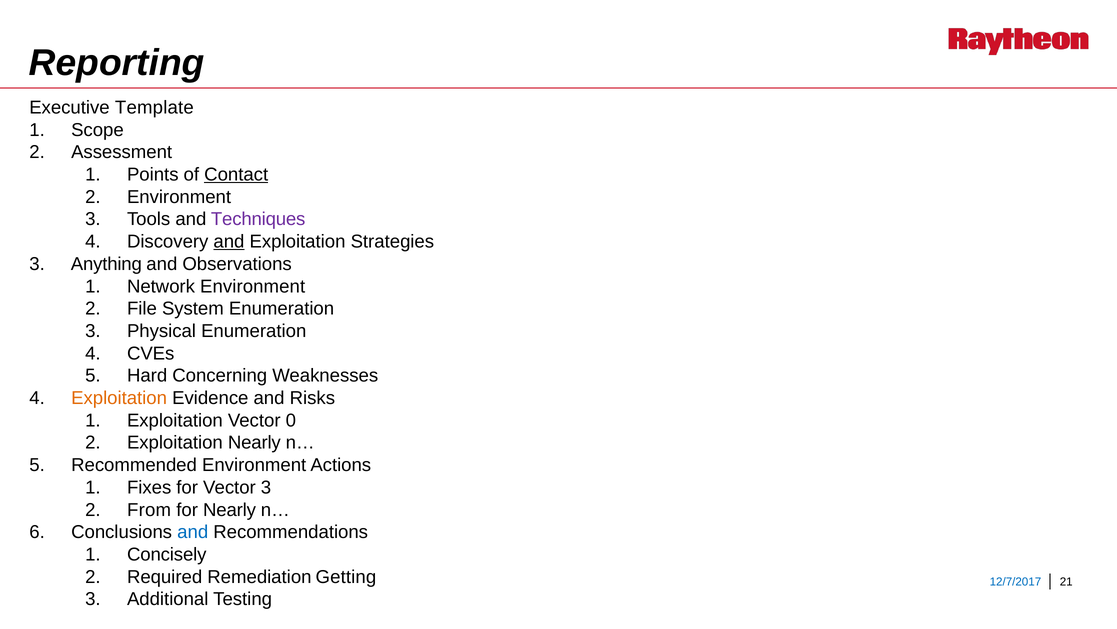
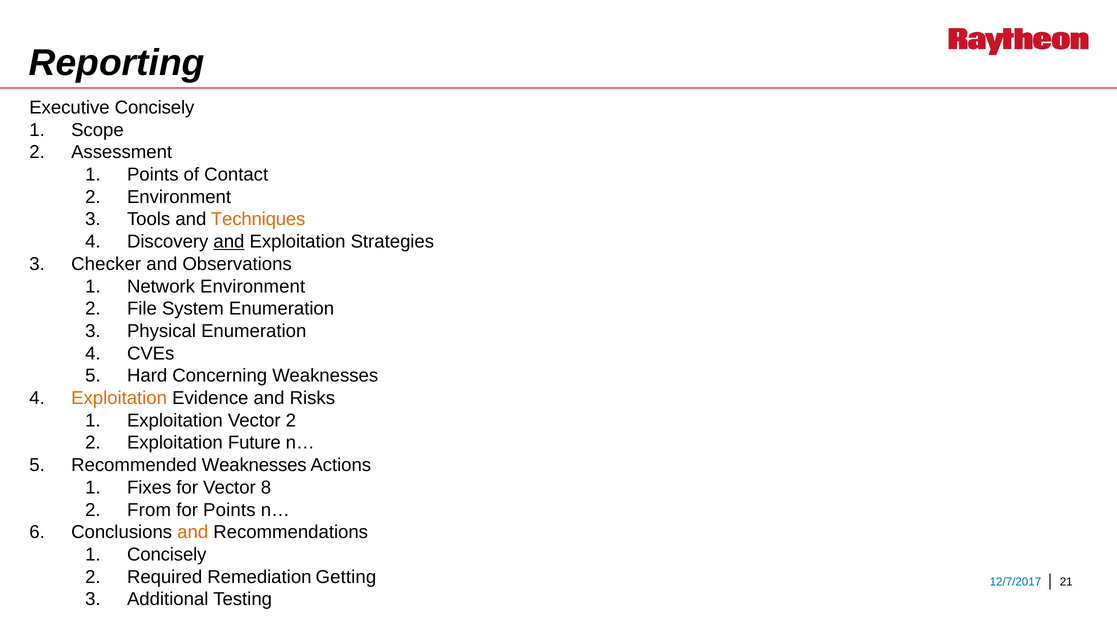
Executive Template: Template -> Concisely
Contact underline: present -> none
Techniques colour: purple -> orange
Anything: Anything -> Checker
Vector 0: 0 -> 2
Exploitation Nearly: Nearly -> Future
Recommended Environment: Environment -> Weaknesses
Vector 3: 3 -> 8
for Nearly: Nearly -> Points
and at (193, 532) colour: blue -> orange
